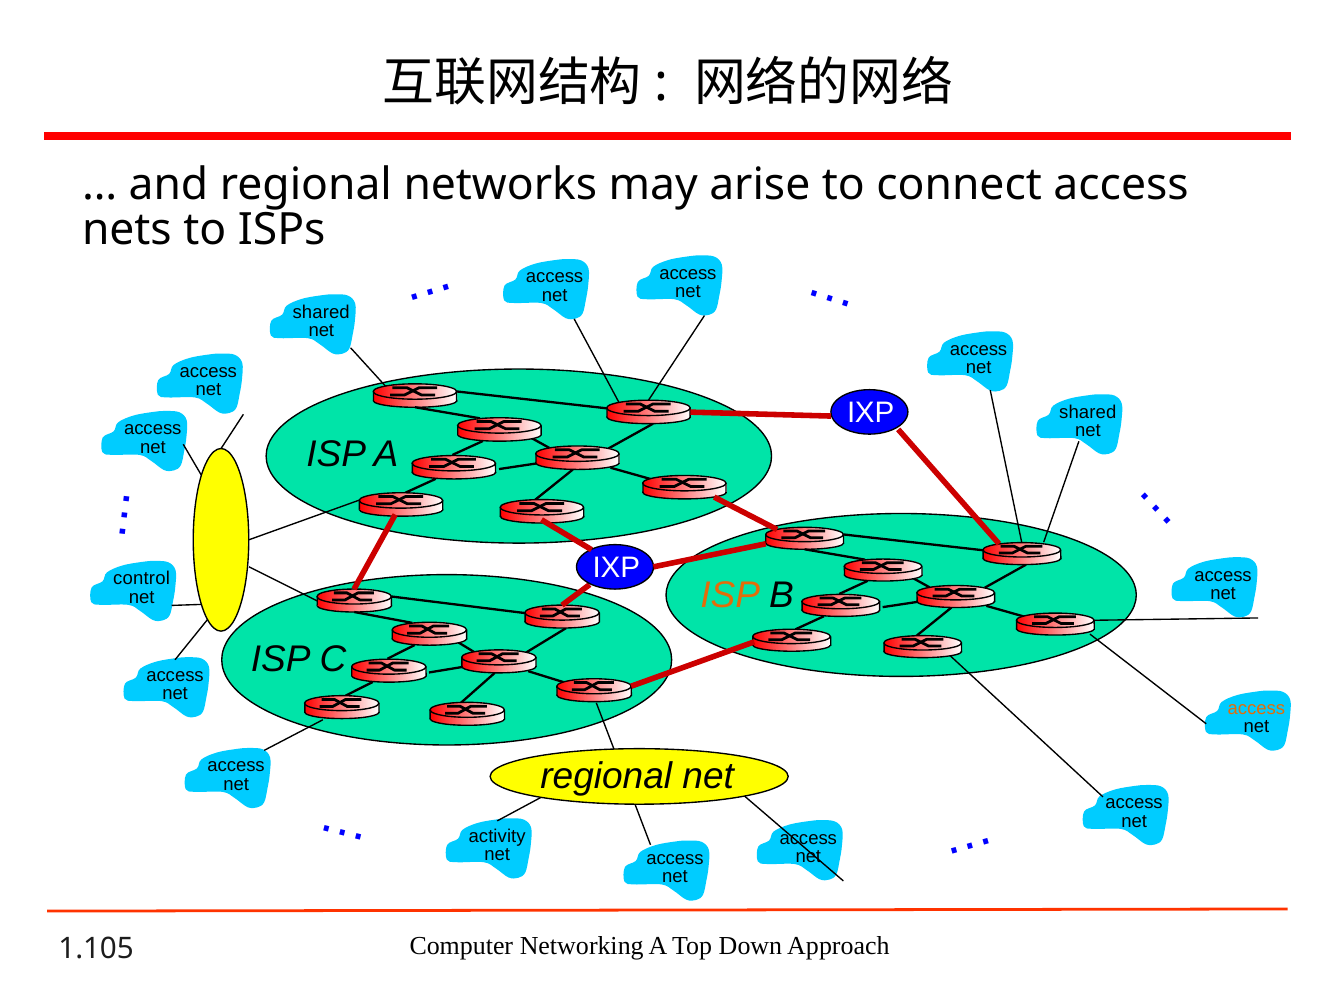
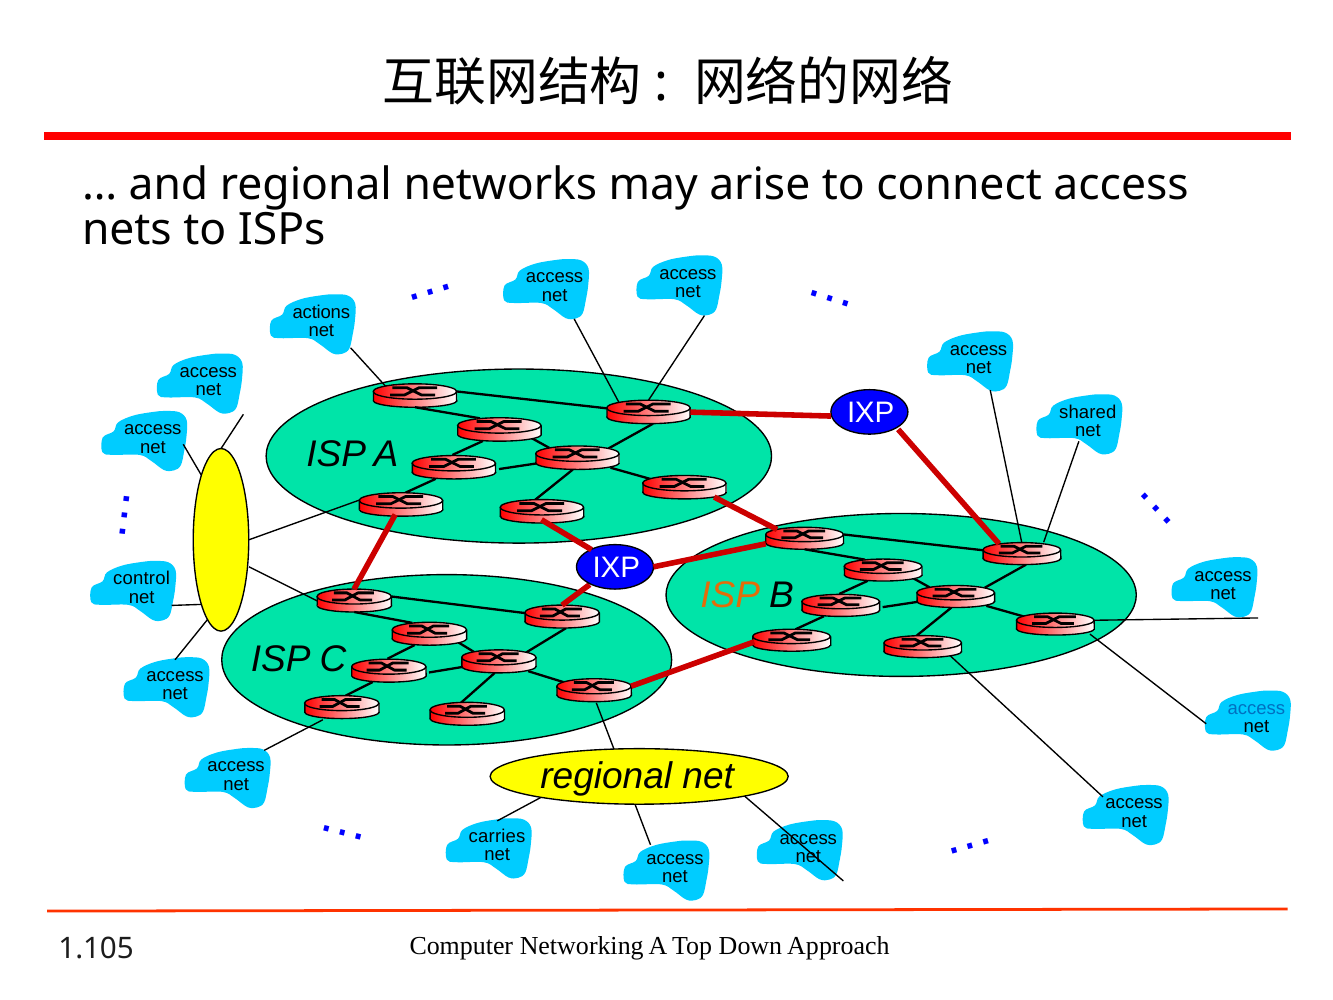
shared at (321, 312): shared -> actions
access at (1256, 708) colour: orange -> blue
activity: activity -> carries
